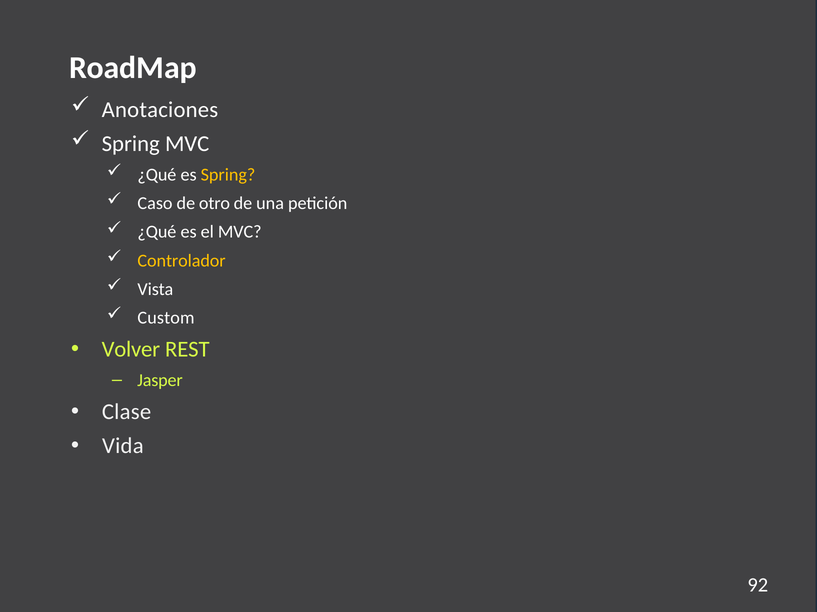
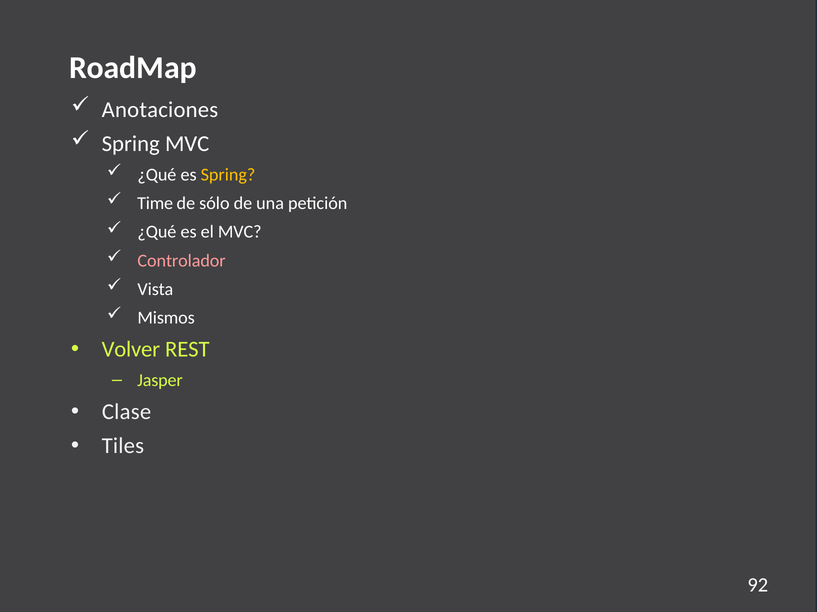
Caso: Caso -> Time
otro: otro -> sólo
Controlador colour: yellow -> pink
Custom: Custom -> Mismos
Vida: Vida -> Tiles
